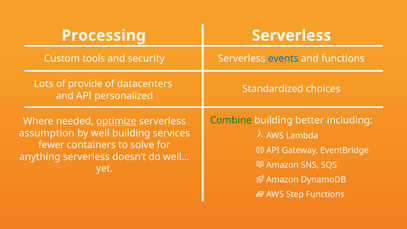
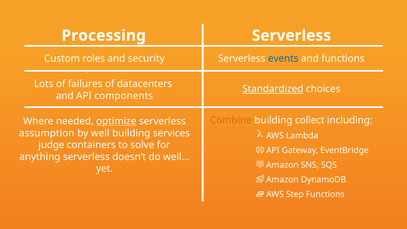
tools: tools -> roles
provide: provide -> failures
Standardized underline: none -> present
personalized: personalized -> components
Combine colour: green -> orange
better: better -> collect
fewer: fewer -> judge
